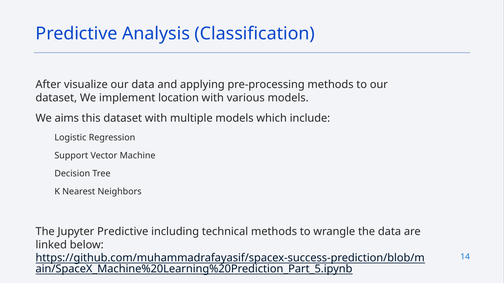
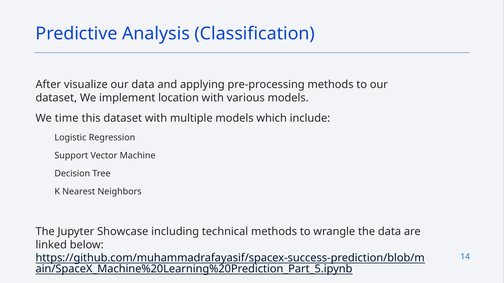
aims: aims -> time
Jupyter Predictive: Predictive -> Showcase
